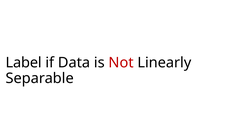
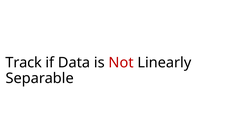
Label: Label -> Track
